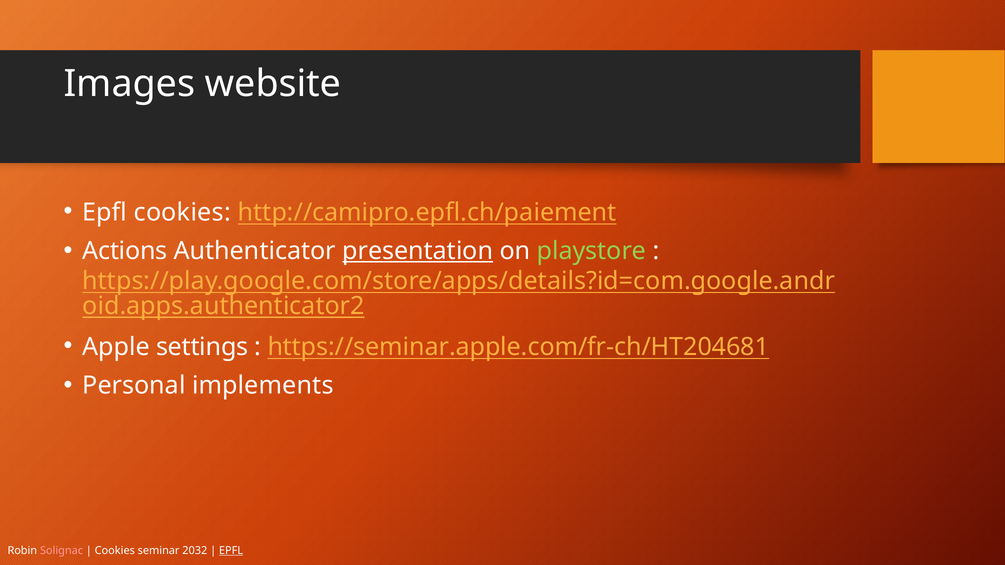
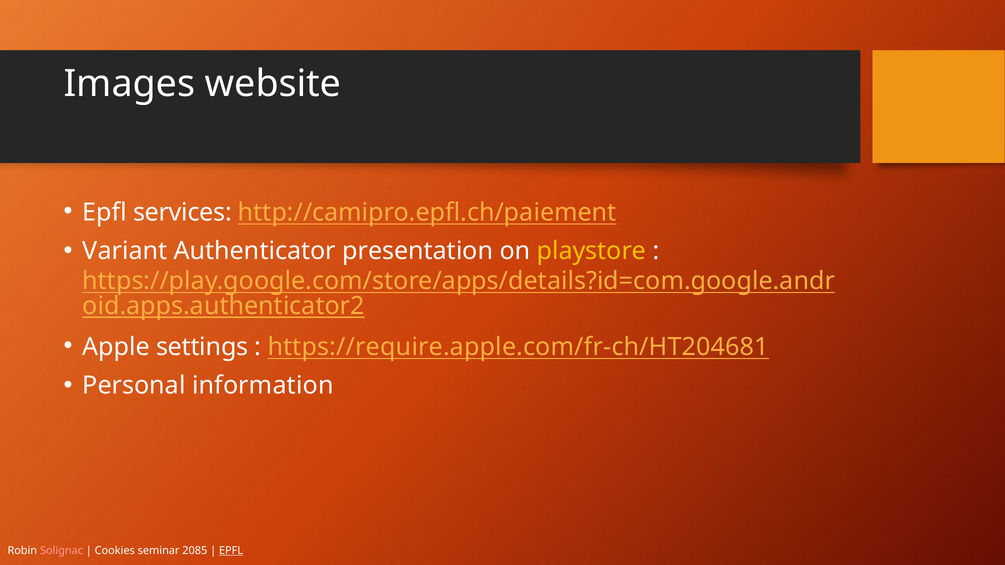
Epfl cookies: cookies -> services
Actions: Actions -> Variant
presentation underline: present -> none
playstore colour: light green -> yellow
https://seminar.apple.com/fr-ch/HT204681: https://seminar.apple.com/fr-ch/HT204681 -> https://require.apple.com/fr-ch/HT204681
implements: implements -> information
2032: 2032 -> 2085
